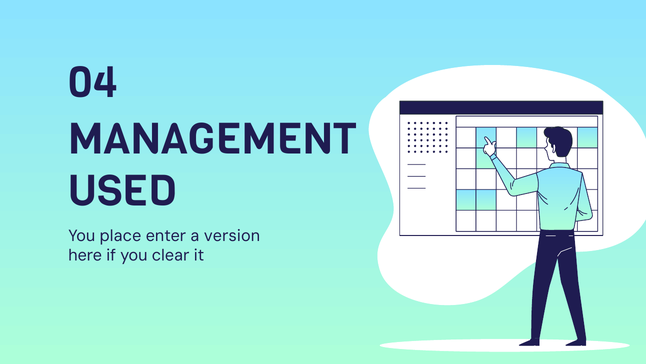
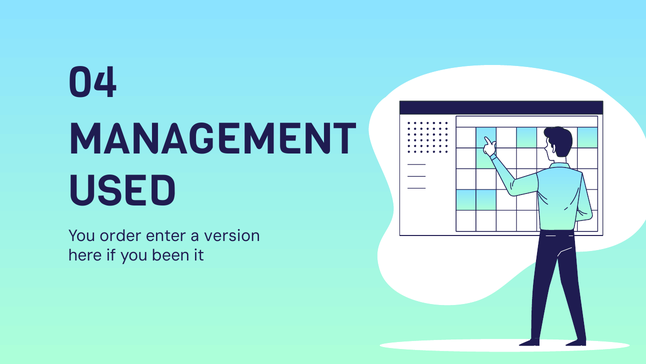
place: place -> order
clear: clear -> been
